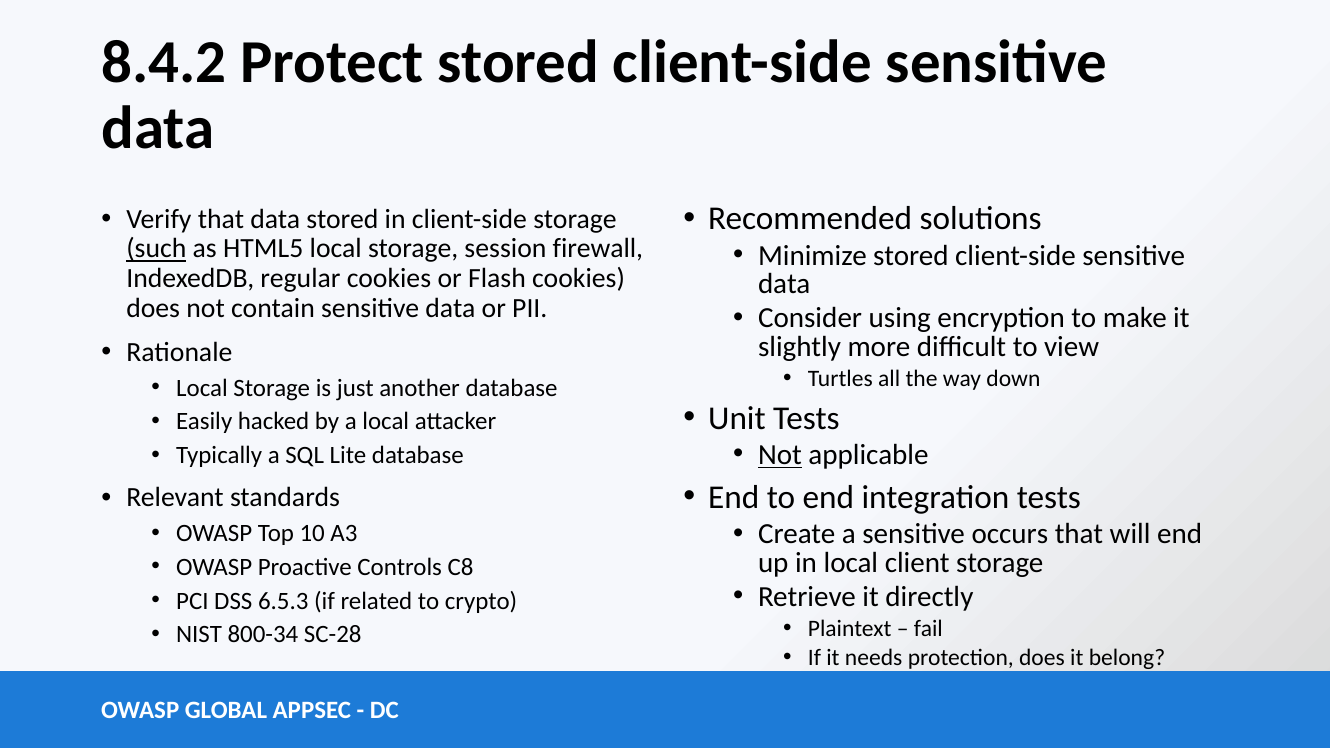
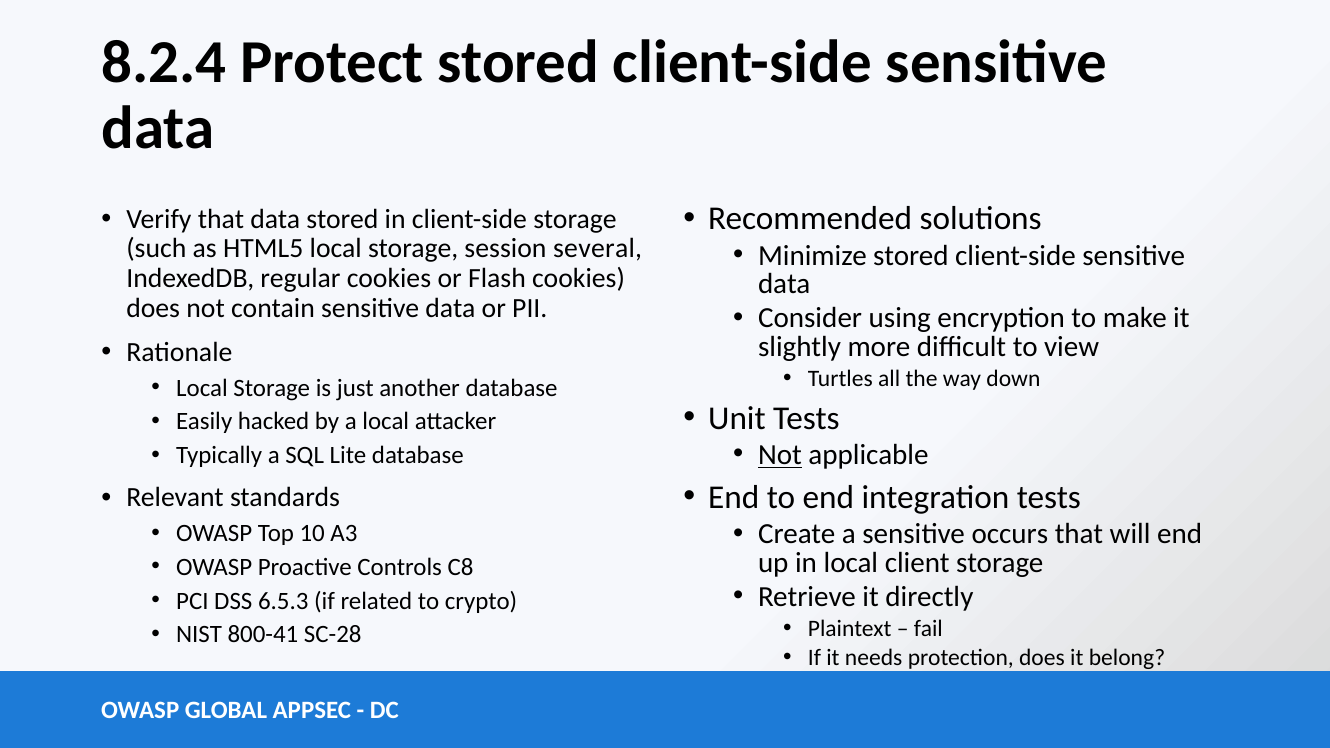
8.4.2: 8.4.2 -> 8.2.4
such underline: present -> none
firewall: firewall -> several
800-34: 800-34 -> 800-41
